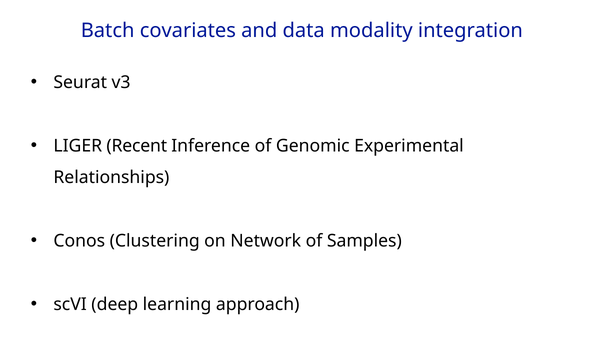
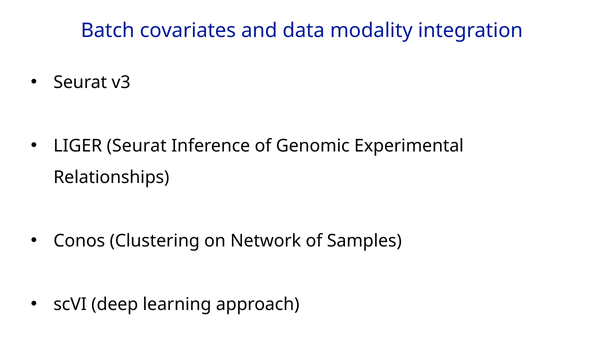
LIGER Recent: Recent -> Seurat
